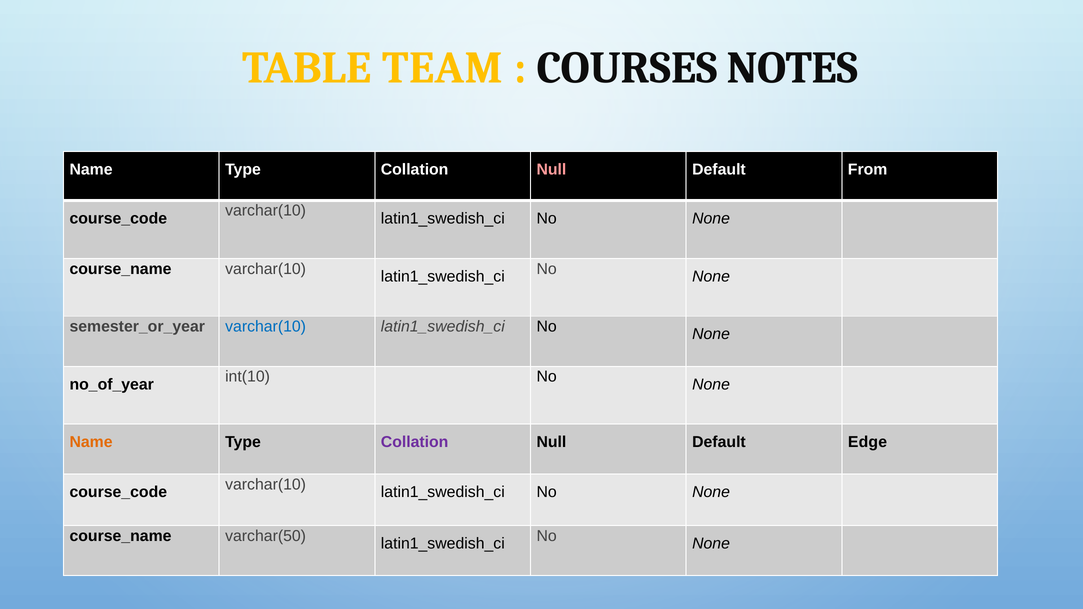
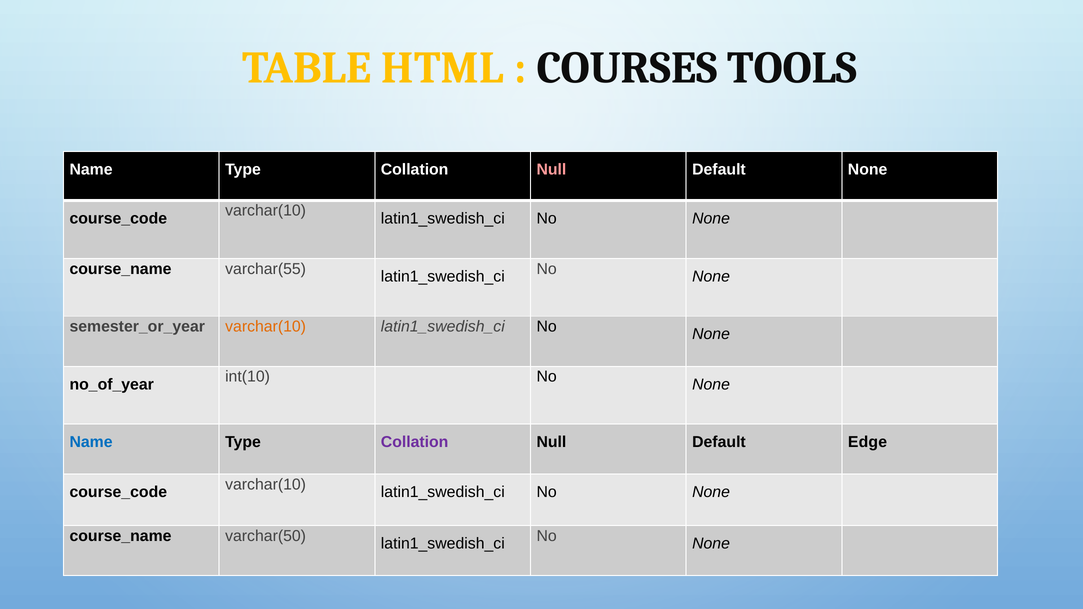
TEAM: TEAM -> HTML
NOTES: NOTES -> TOOLS
Default From: From -> None
varchar(10 at (266, 269): varchar(10 -> varchar(55
varchar(10 at (266, 327) colour: blue -> orange
Name at (91, 442) colour: orange -> blue
